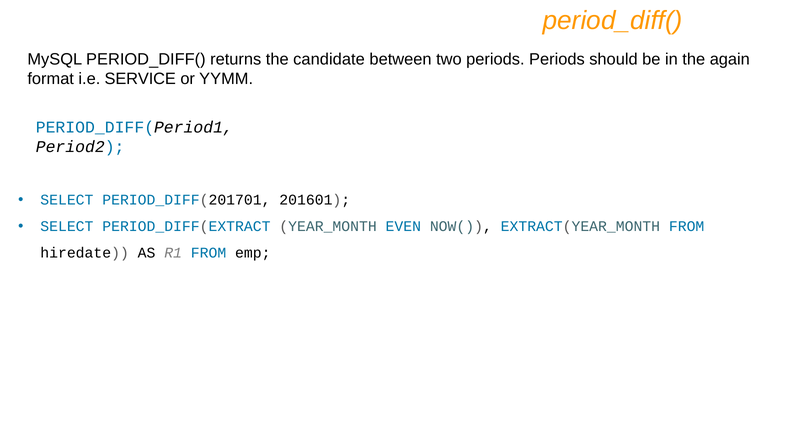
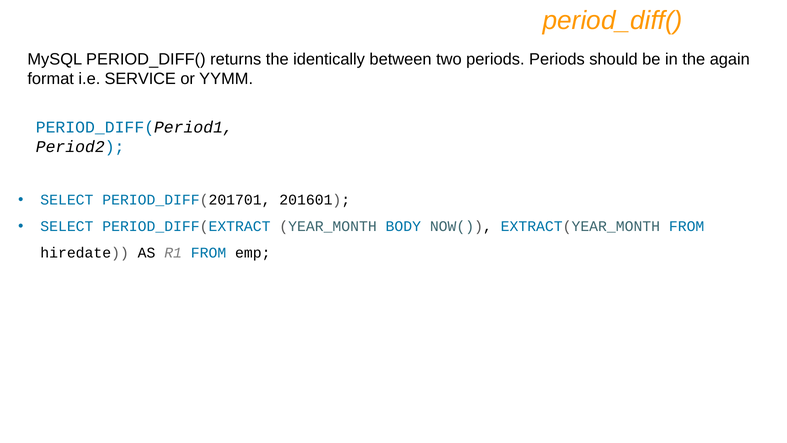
candidate: candidate -> identically
EVEN: EVEN -> BODY
